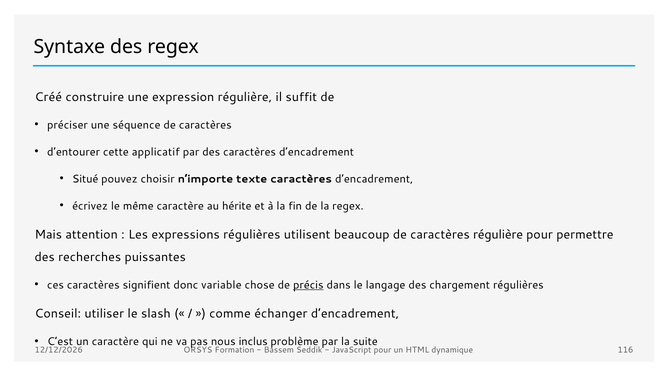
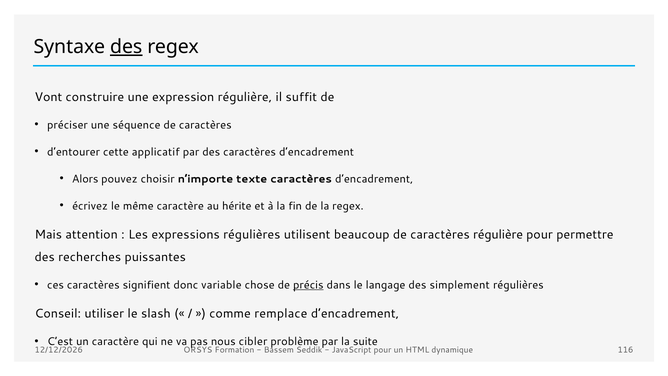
des at (126, 47) underline: none -> present
Créé: Créé -> Vont
Situé: Situé -> Alors
chargement: chargement -> simplement
échanger: échanger -> remplace
inclus: inclus -> cibler
